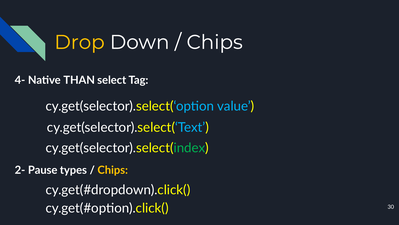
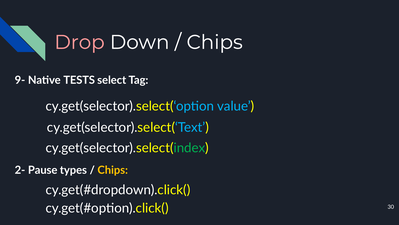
Drop colour: yellow -> pink
4-: 4- -> 9-
THAN: THAN -> TESTS
